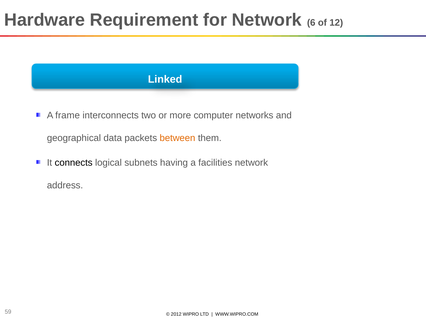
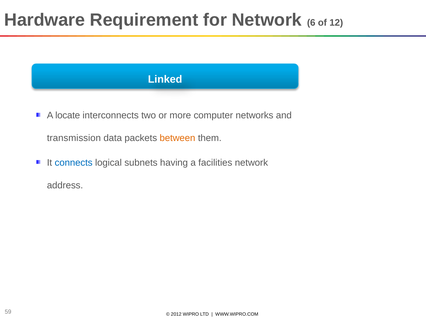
frame: frame -> locate
geographical: geographical -> transmission
connects colour: black -> blue
